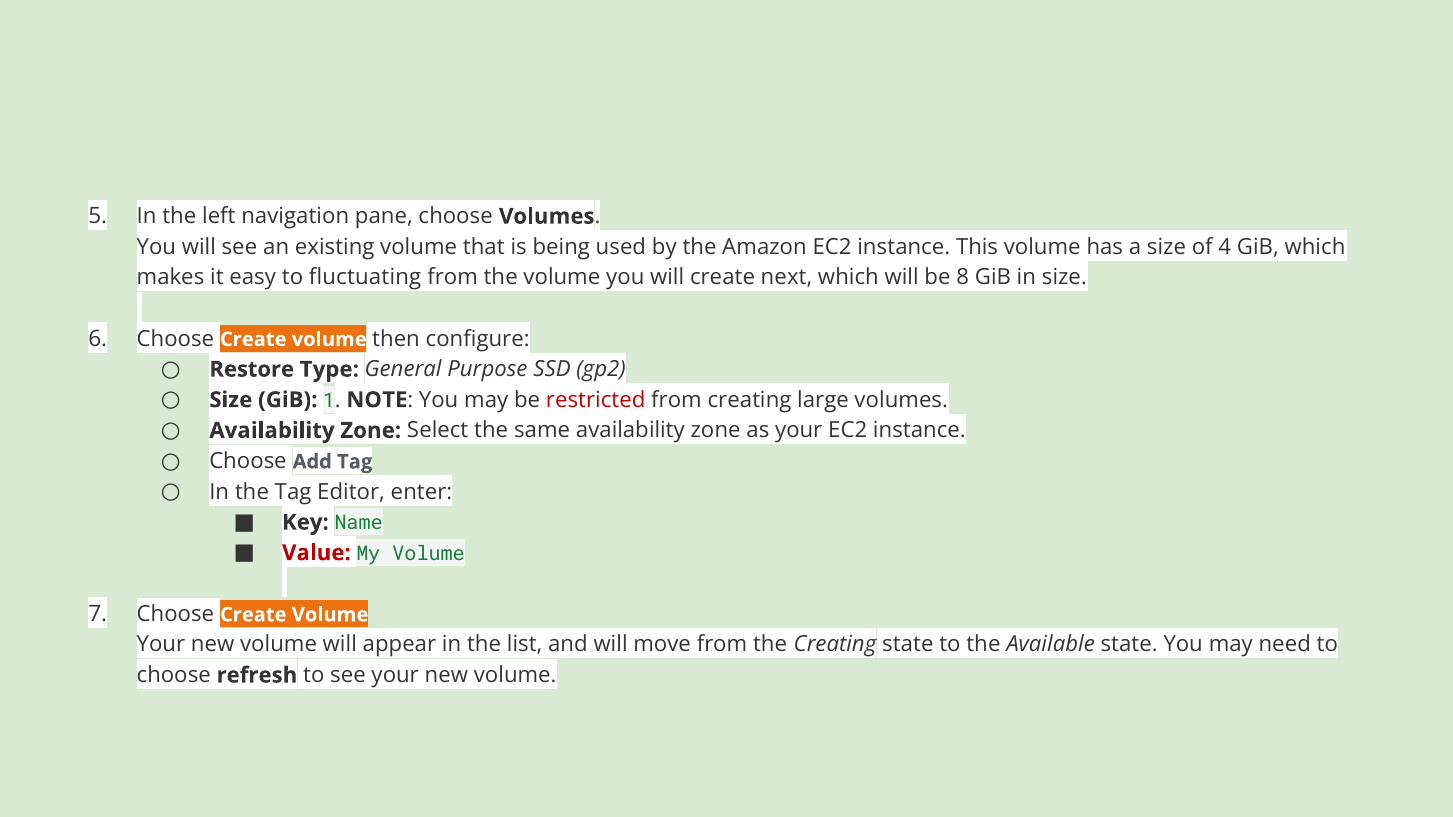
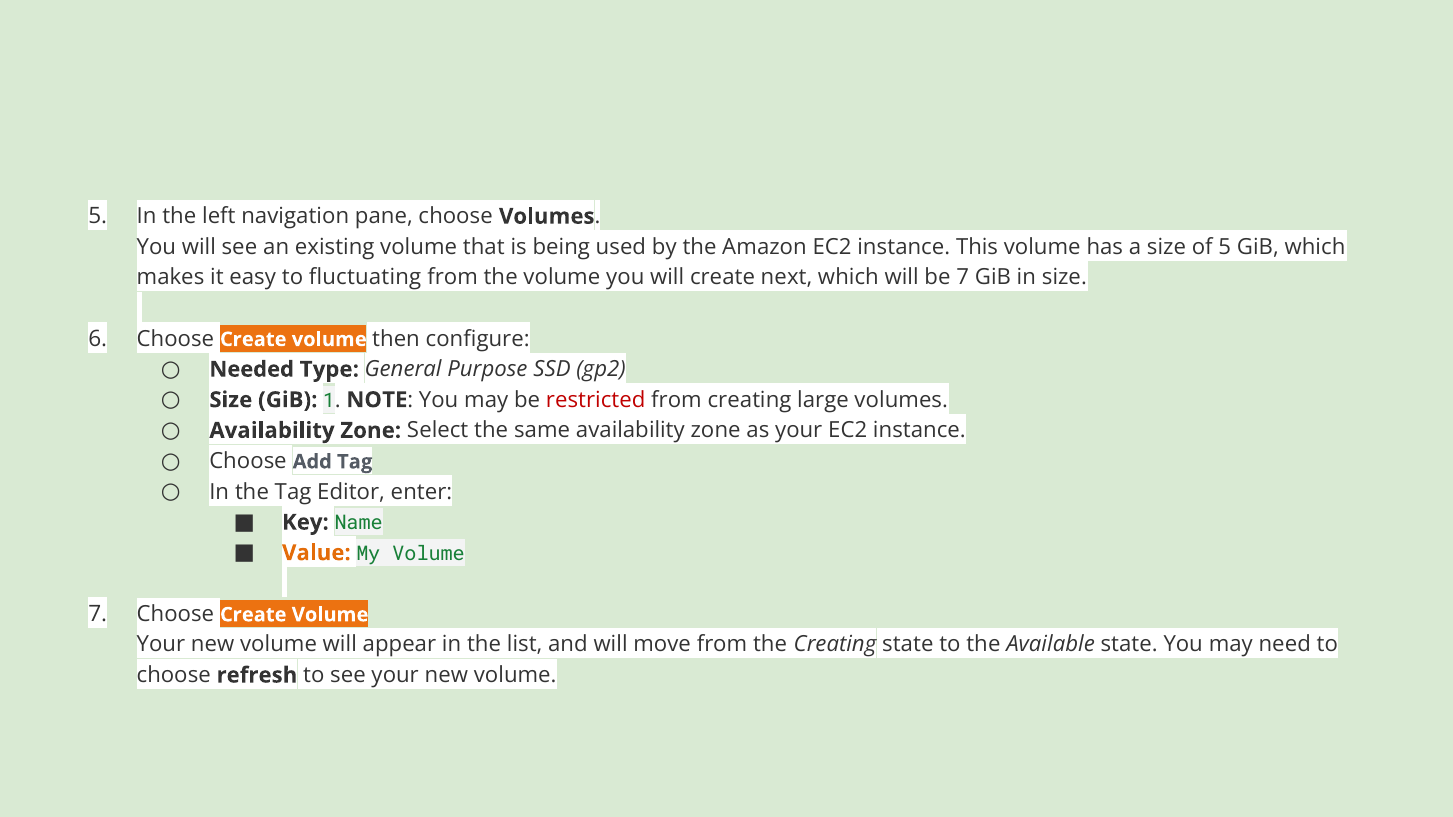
of 4: 4 -> 5
be 8: 8 -> 7
Restore: Restore -> Needed
Value colour: red -> orange
